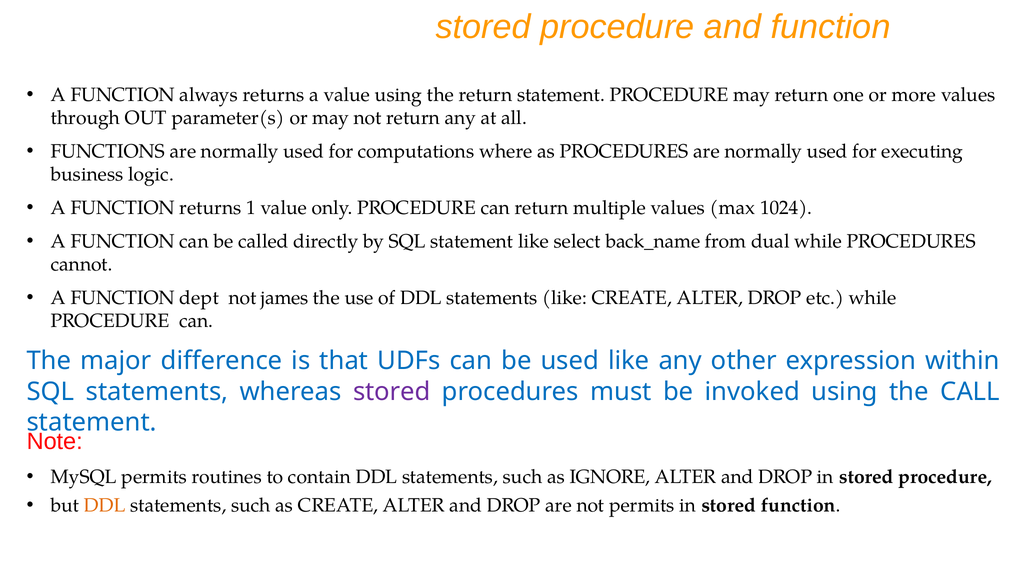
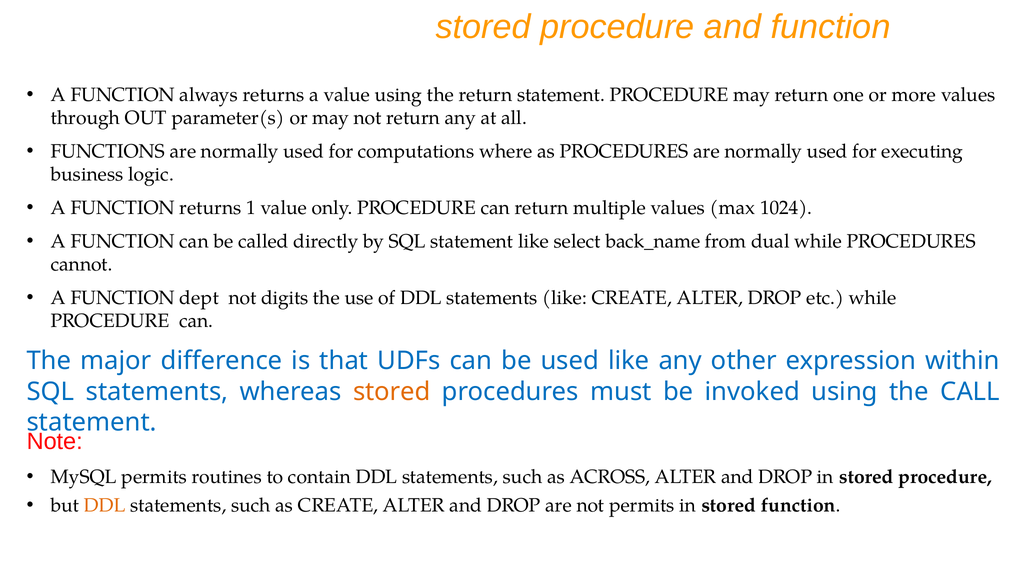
james: james -> digits
stored at (392, 391) colour: purple -> orange
IGNORE: IGNORE -> ACROSS
